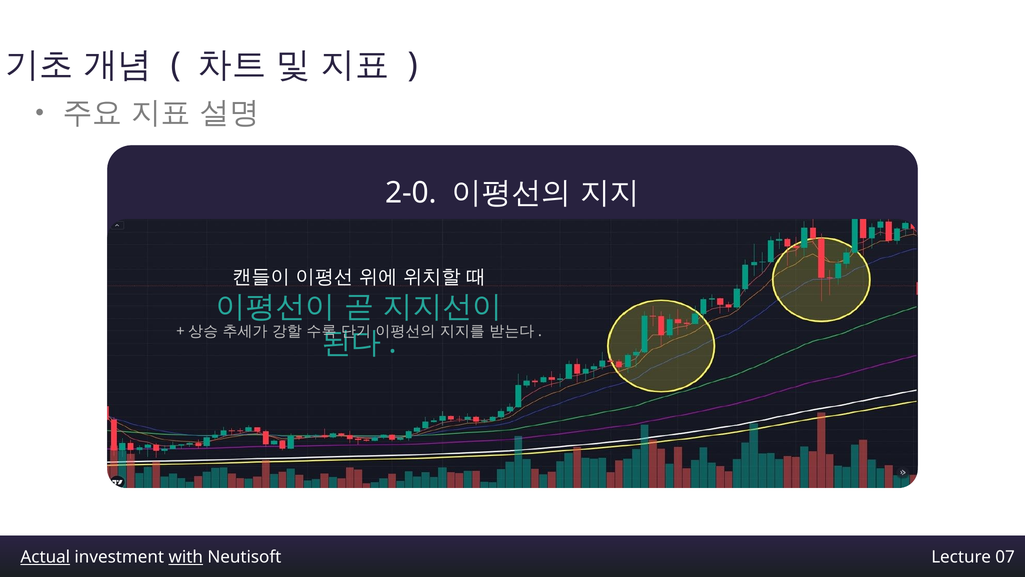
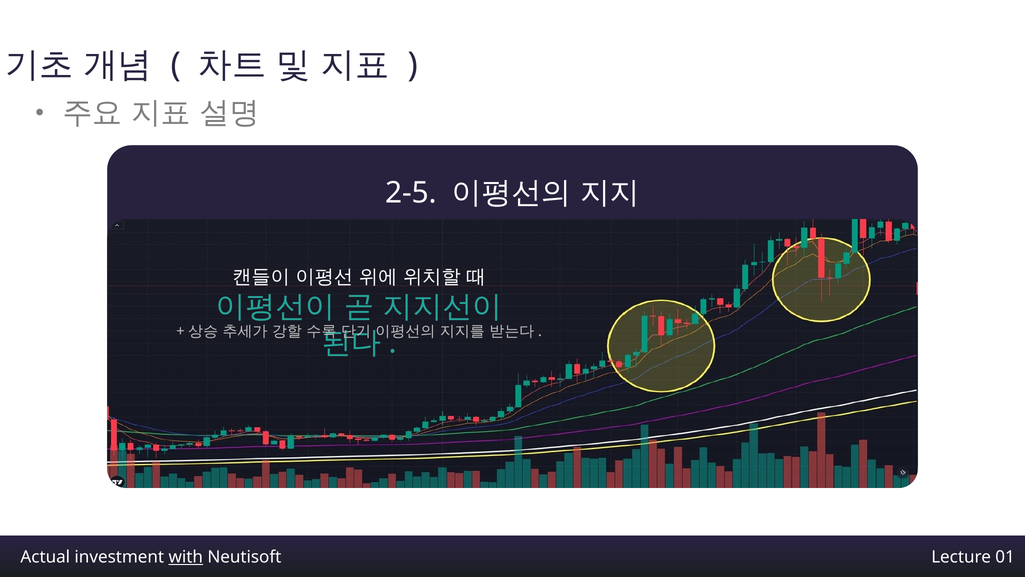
2-0: 2-0 -> 2-5
Actual underline: present -> none
07: 07 -> 01
